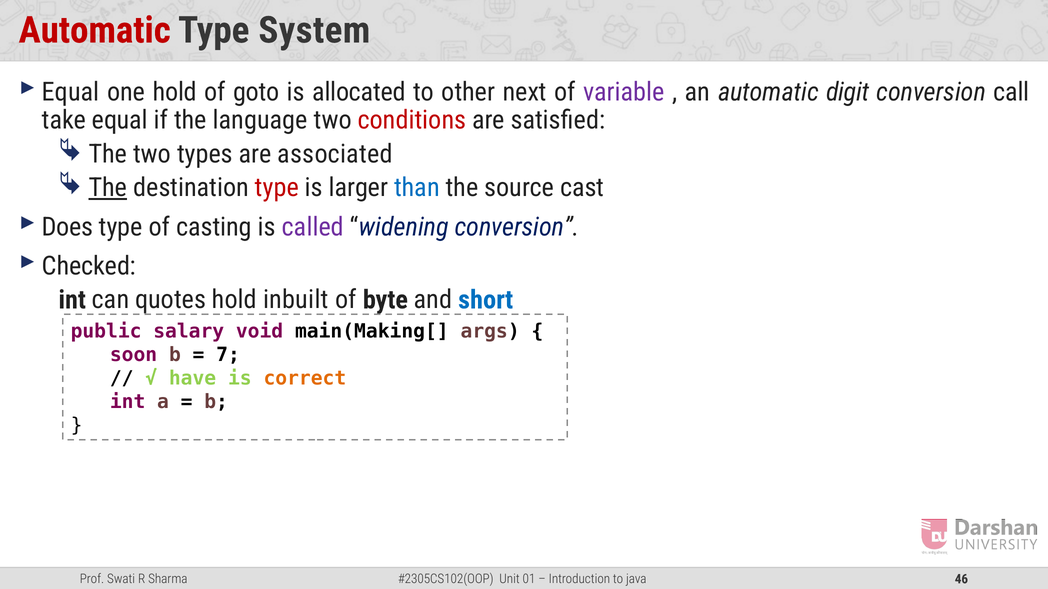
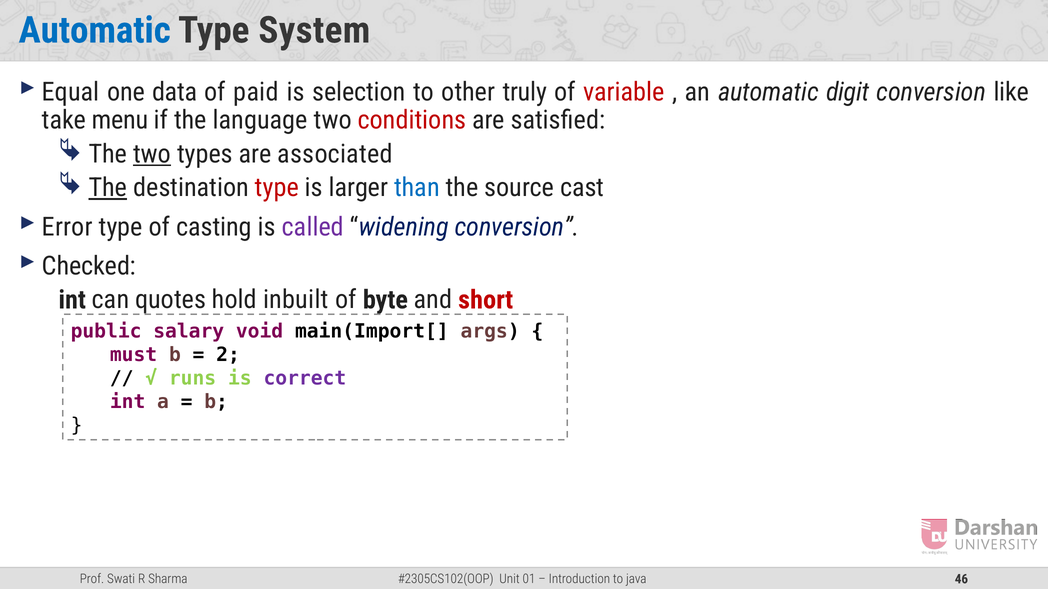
Automatic at (95, 30) colour: red -> blue
one hold: hold -> data
goto: goto -> paid
allocated: allocated -> selection
next: next -> truly
variable colour: purple -> red
call: call -> like
take equal: equal -> menu
two at (152, 154) underline: none -> present
Does: Does -> Error
short colour: blue -> red
main(Making[: main(Making[ -> main(Import[
soon: soon -> must
7: 7 -> 2
have: have -> runs
correct colour: orange -> purple
